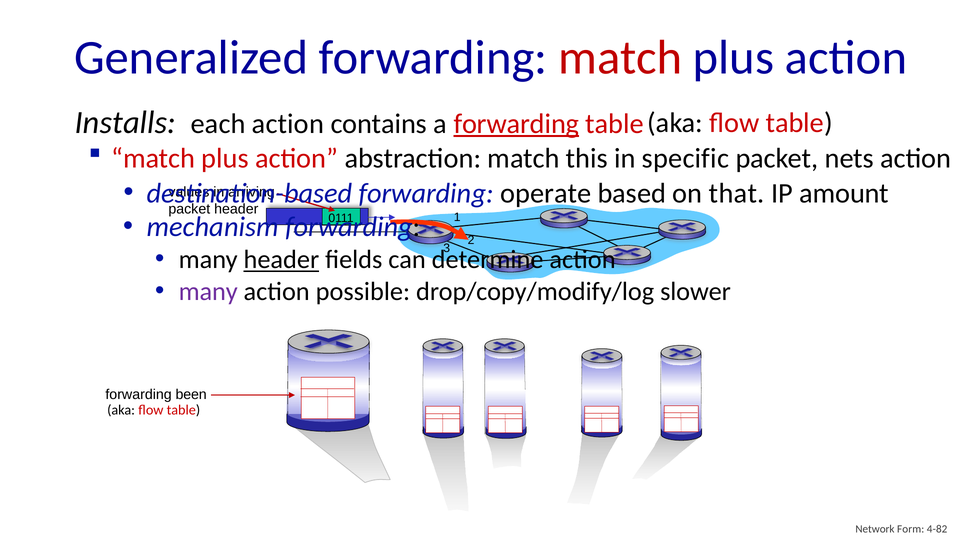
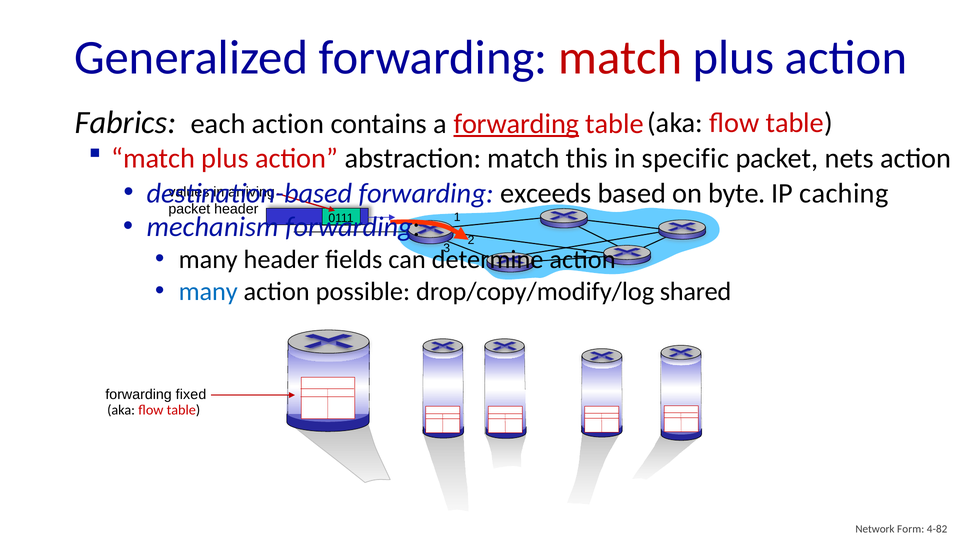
Installs: Installs -> Fabrics
operate: operate -> exceeds
that: that -> byte
amount: amount -> caching
header at (281, 260) underline: present -> none
many at (208, 291) colour: purple -> blue
slower: slower -> shared
been: been -> fixed
